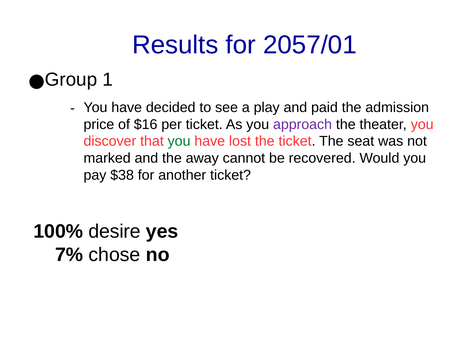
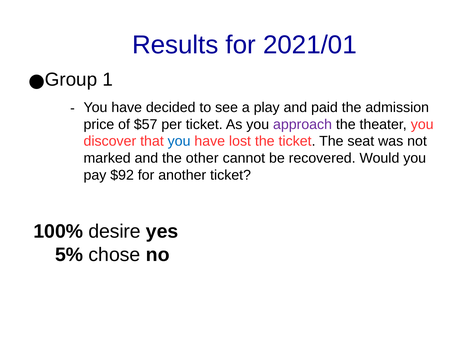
2057/01: 2057/01 -> 2021/01
$16: $16 -> $57
you at (179, 141) colour: green -> blue
away: away -> other
$38: $38 -> $92
7%: 7% -> 5%
